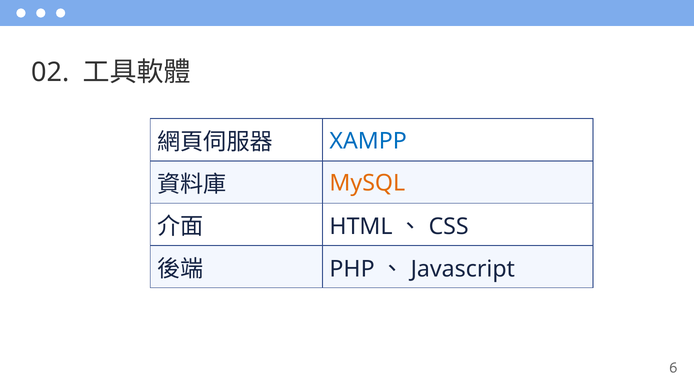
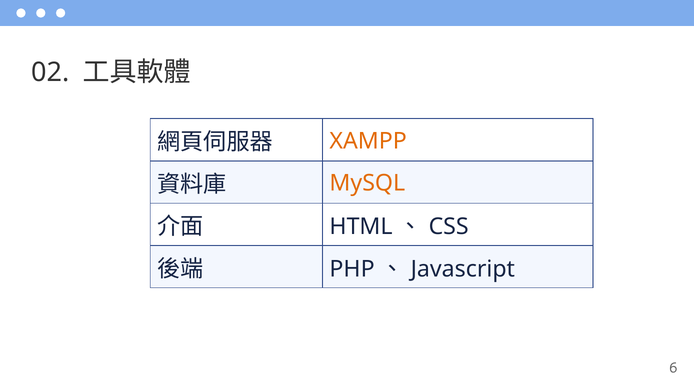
XAMPP colour: blue -> orange
